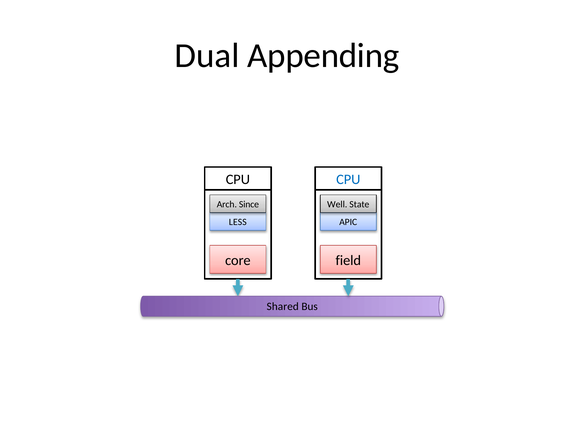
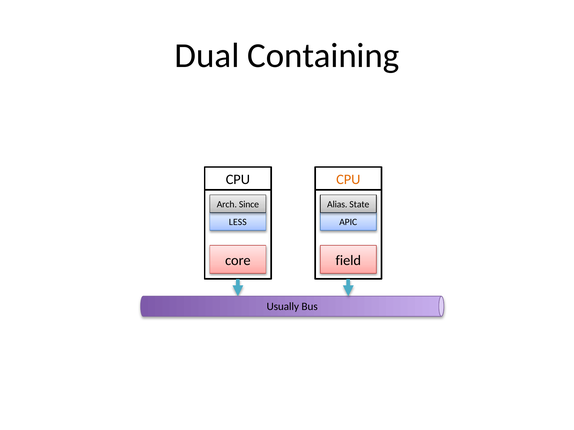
Appending: Appending -> Containing
CPU at (348, 180) colour: blue -> orange
Well: Well -> Alias
Shared: Shared -> Usually
